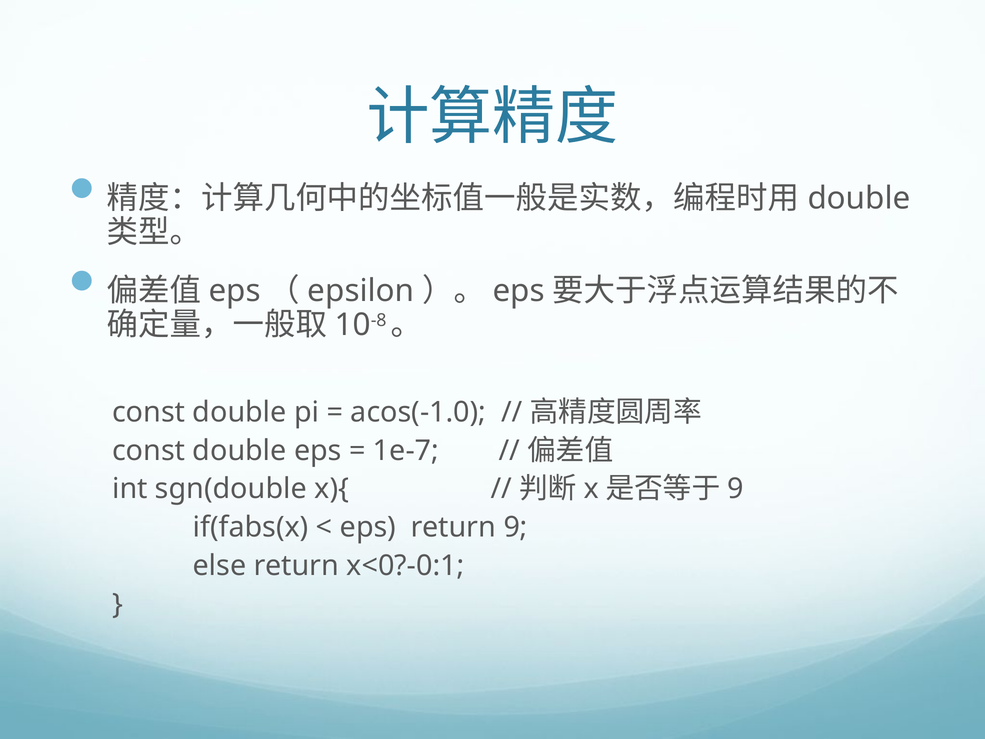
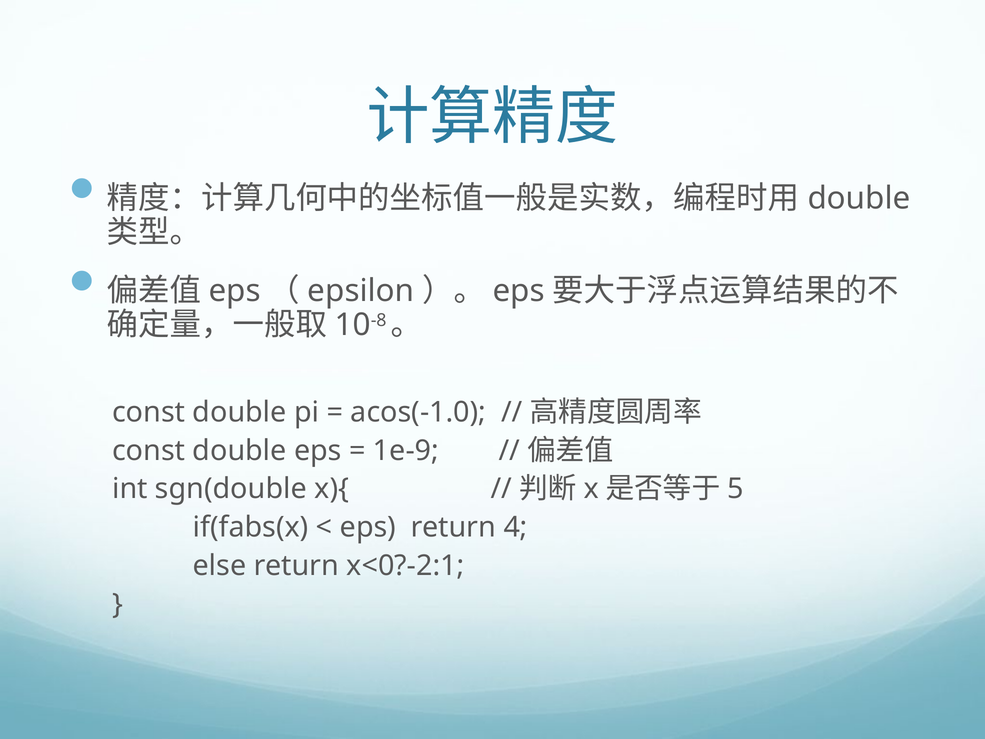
1e-7: 1e-7 -> 1e-9
9 at (735, 489): 9 -> 5
return 9: 9 -> 4
x<0?-0:1: x<0?-0:1 -> x<0?-2:1
